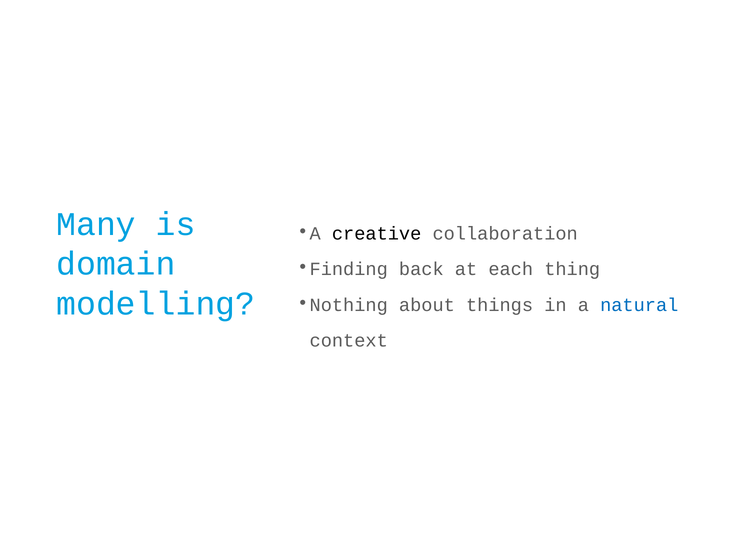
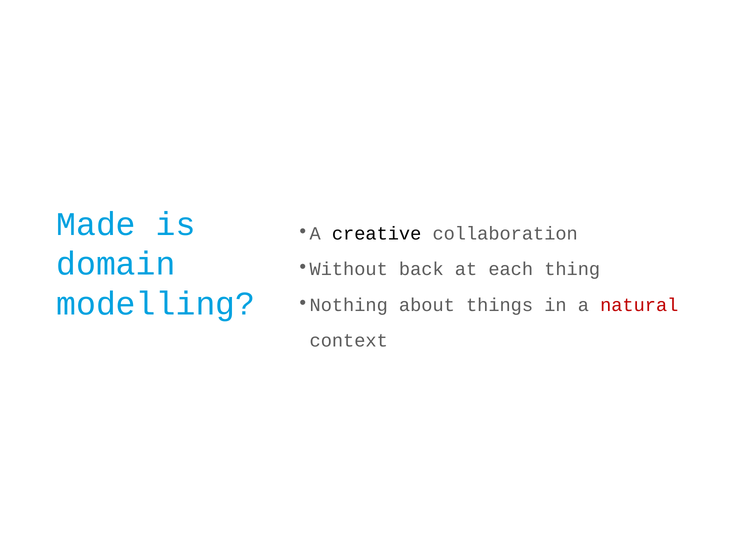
Many: Many -> Made
Finding: Finding -> Without
natural colour: blue -> red
